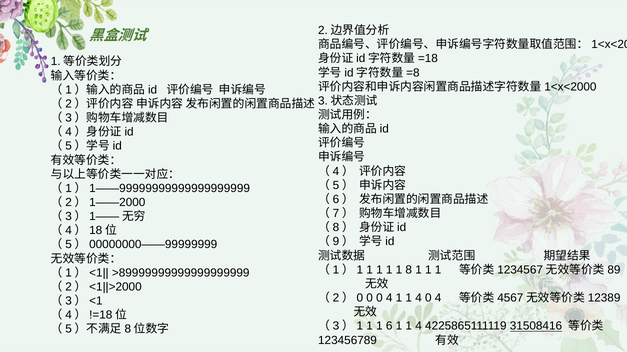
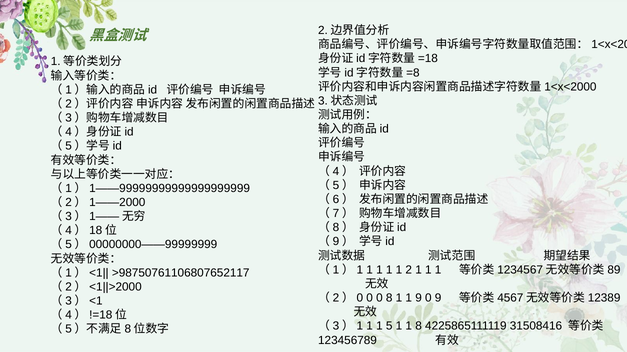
8: 8 -> 2
>89999999999999999999: >89999999999999999999 -> >98750761106807652117
0 0 4: 4 -> 8
4 at (419, 299): 4 -> 9
4 at (438, 299): 4 -> 9
6: 6 -> 5
4 at (419, 327): 4 -> 8
31508416 underline: present -> none
